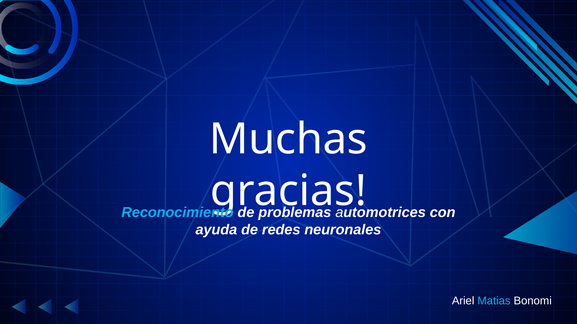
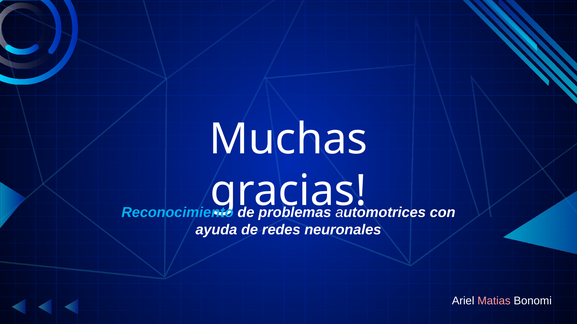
Matias colour: light blue -> pink
